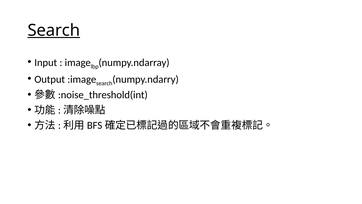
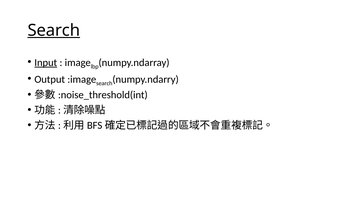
Input underline: none -> present
